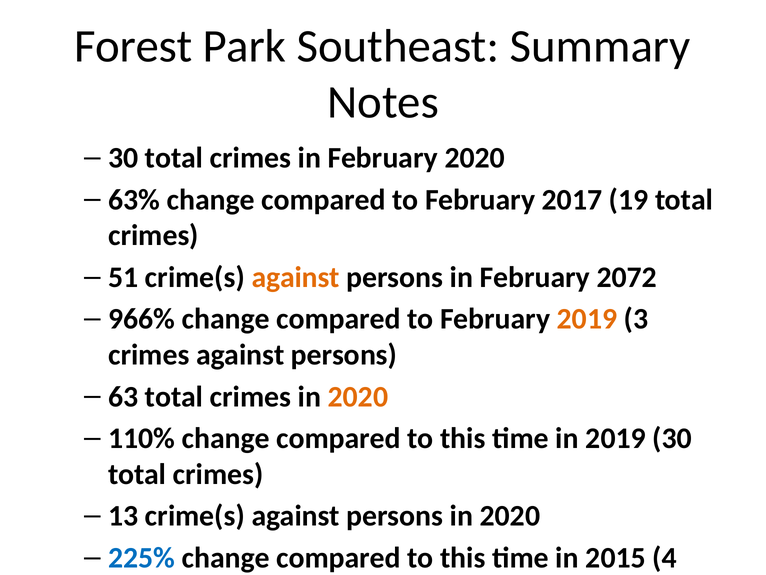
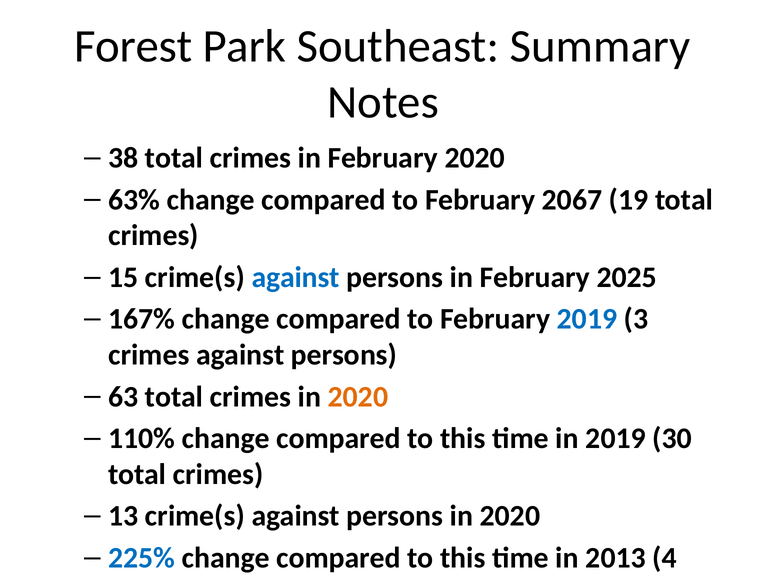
30 at (123, 158): 30 -> 38
2017: 2017 -> 2067
51: 51 -> 15
against at (296, 277) colour: orange -> blue
2072: 2072 -> 2025
966%: 966% -> 167%
2019 at (587, 319) colour: orange -> blue
2015: 2015 -> 2013
